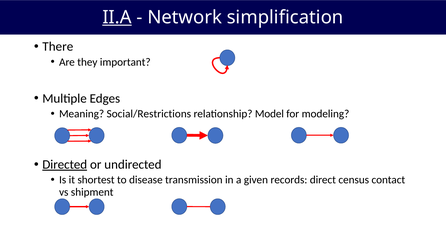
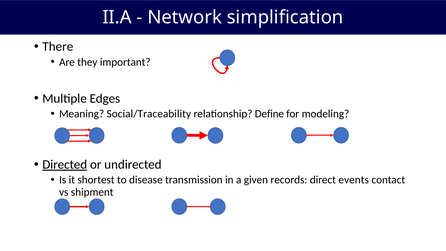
II.A underline: present -> none
Social/Restrictions: Social/Restrictions -> Social/Traceability
Model: Model -> Define
census: census -> events
